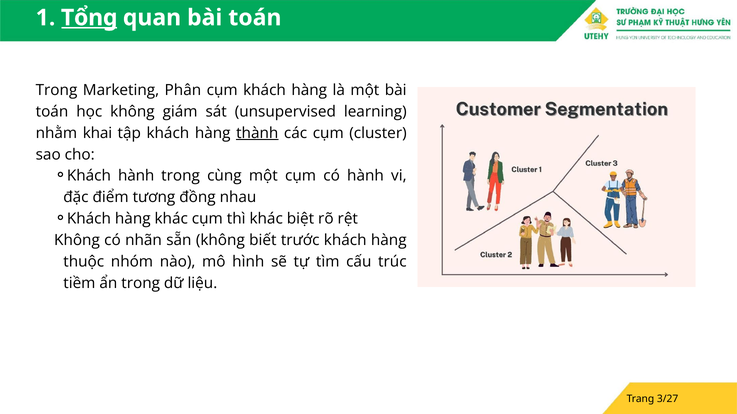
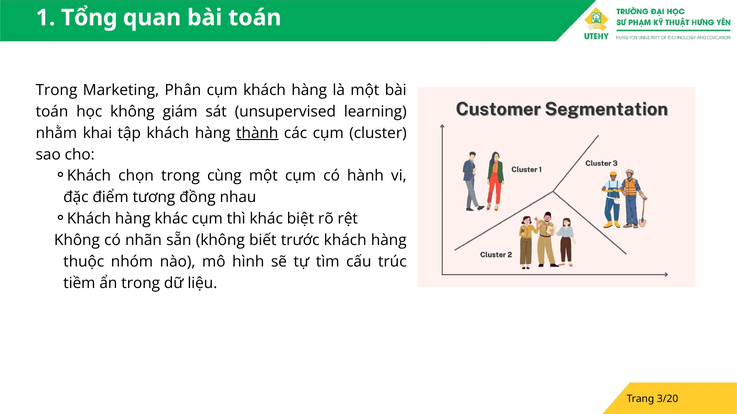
Tổng underline: present -> none
Khách hành: hành -> chọn
3/27: 3/27 -> 3/20
